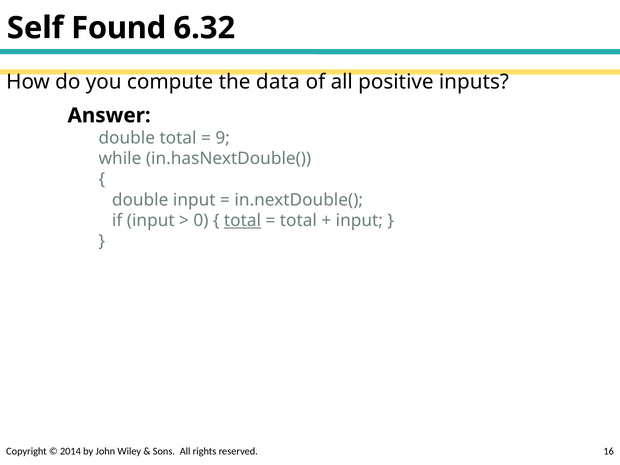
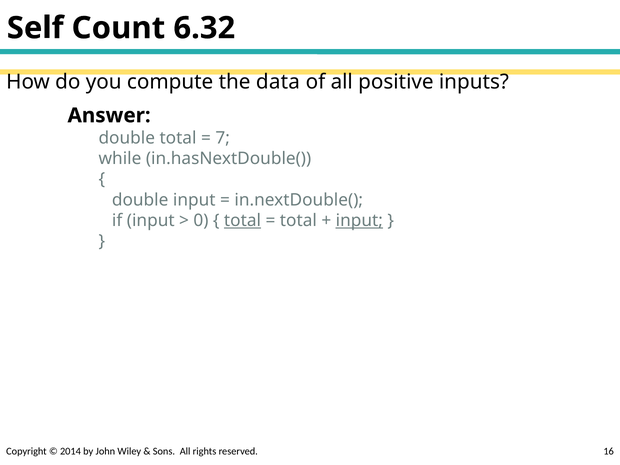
Found: Found -> Count
9: 9 -> 7
input at (359, 221) underline: none -> present
